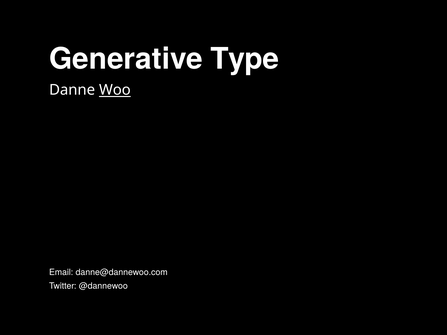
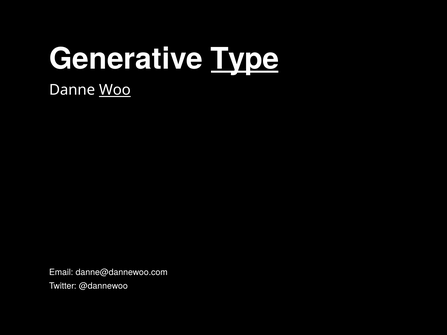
Type underline: none -> present
